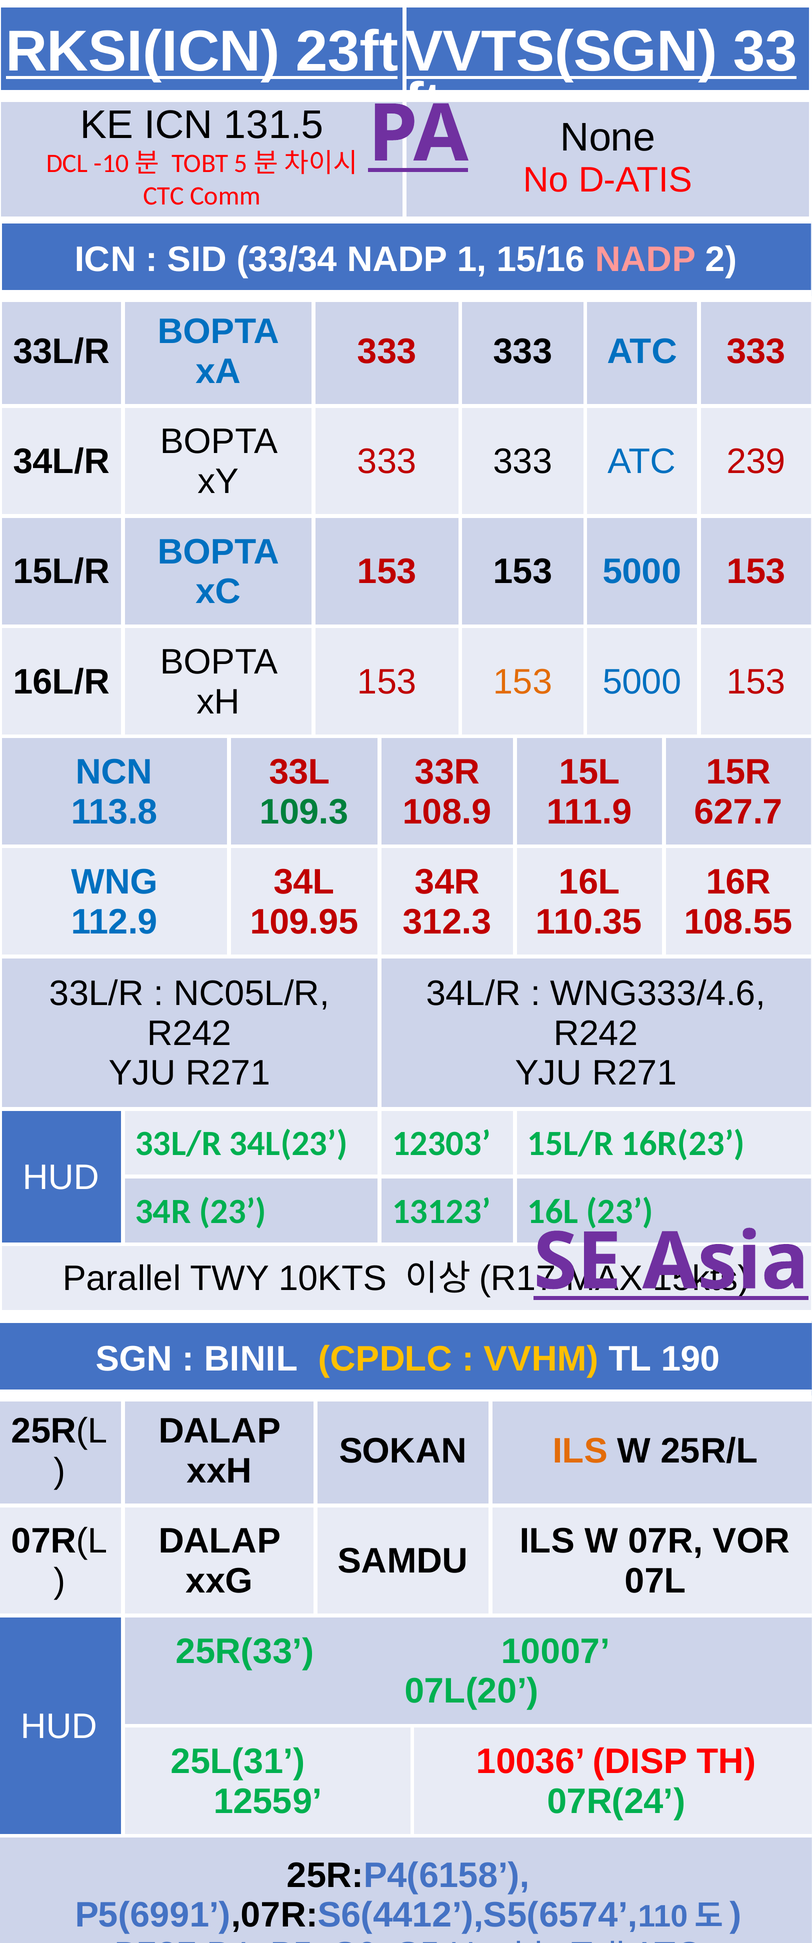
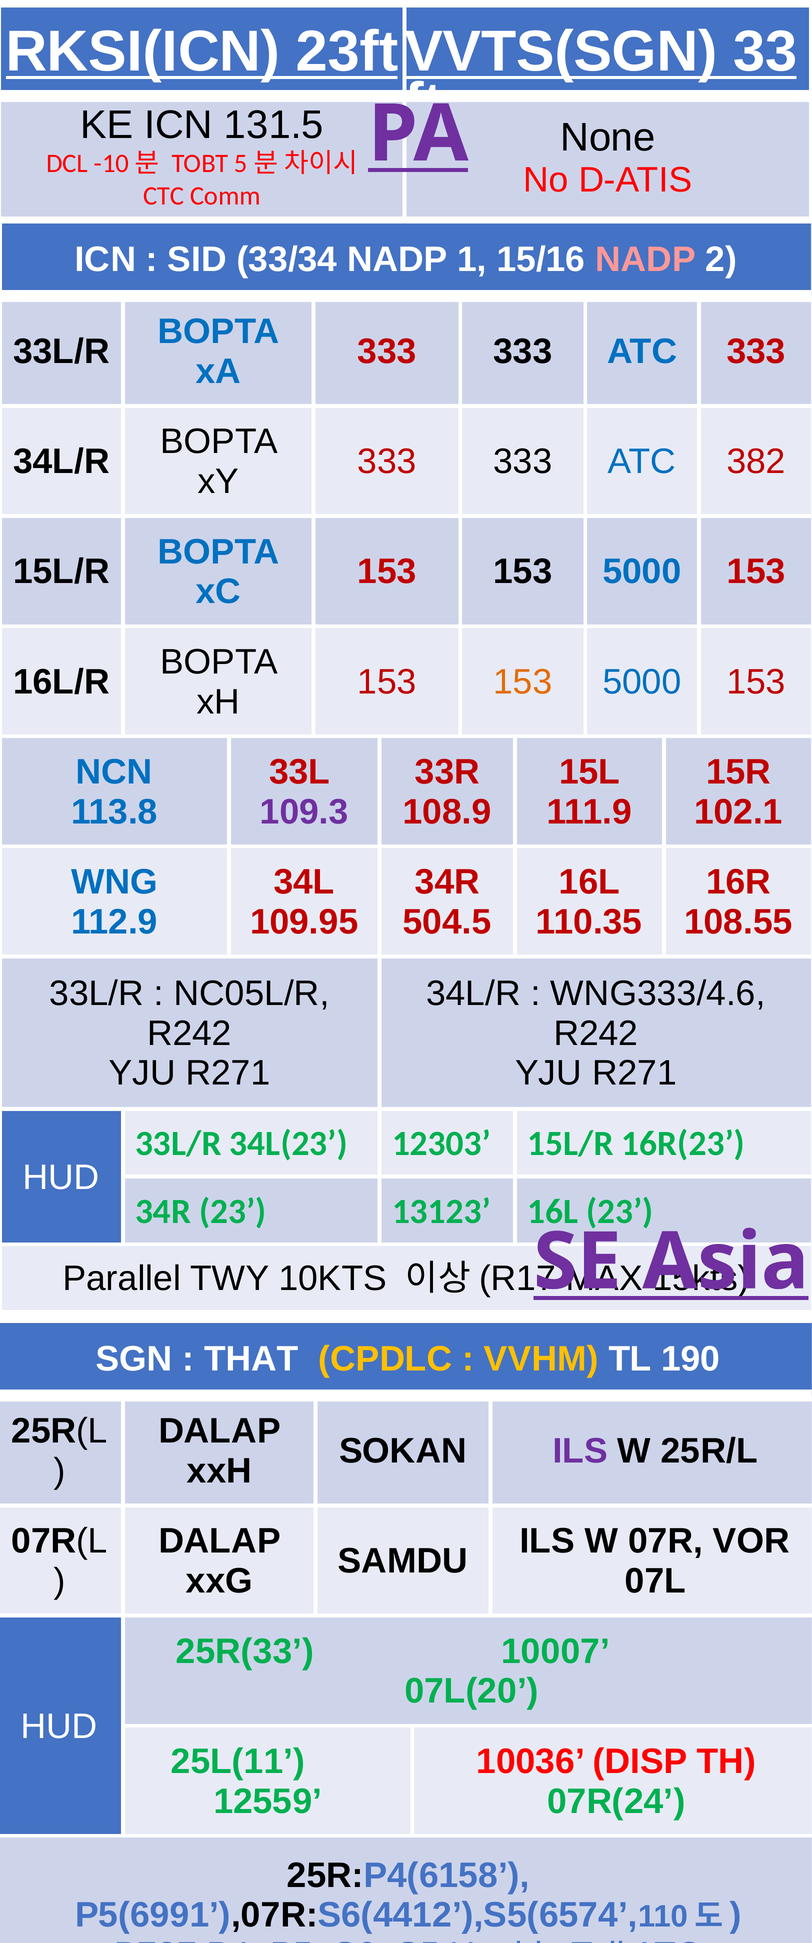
239: 239 -> 382
109.3 colour: green -> purple
627.7: 627.7 -> 102.1
312.3: 312.3 -> 504.5
BINIL: BINIL -> THAT
ILS at (580, 1451) colour: orange -> purple
25L(31: 25L(31 -> 25L(11
